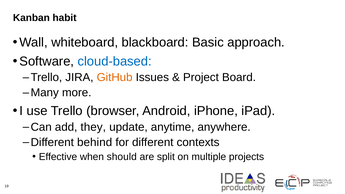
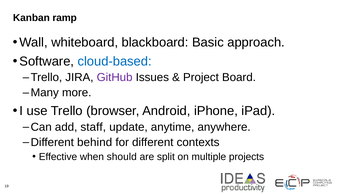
habit: habit -> ramp
GitHub colour: orange -> purple
they: they -> staff
